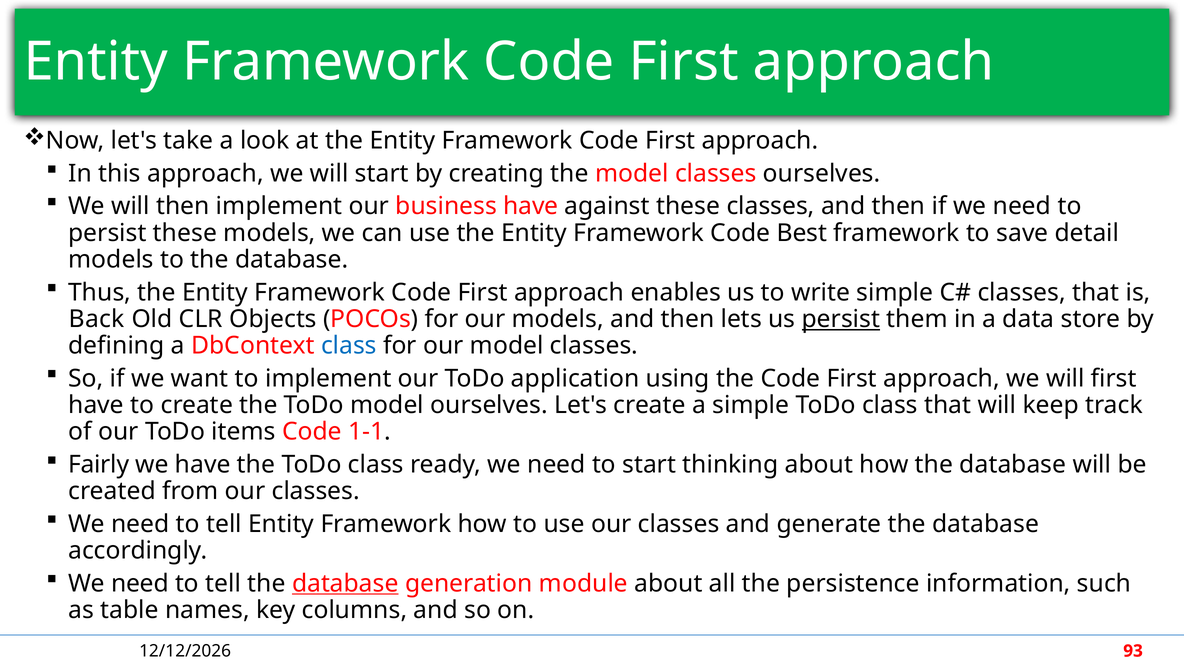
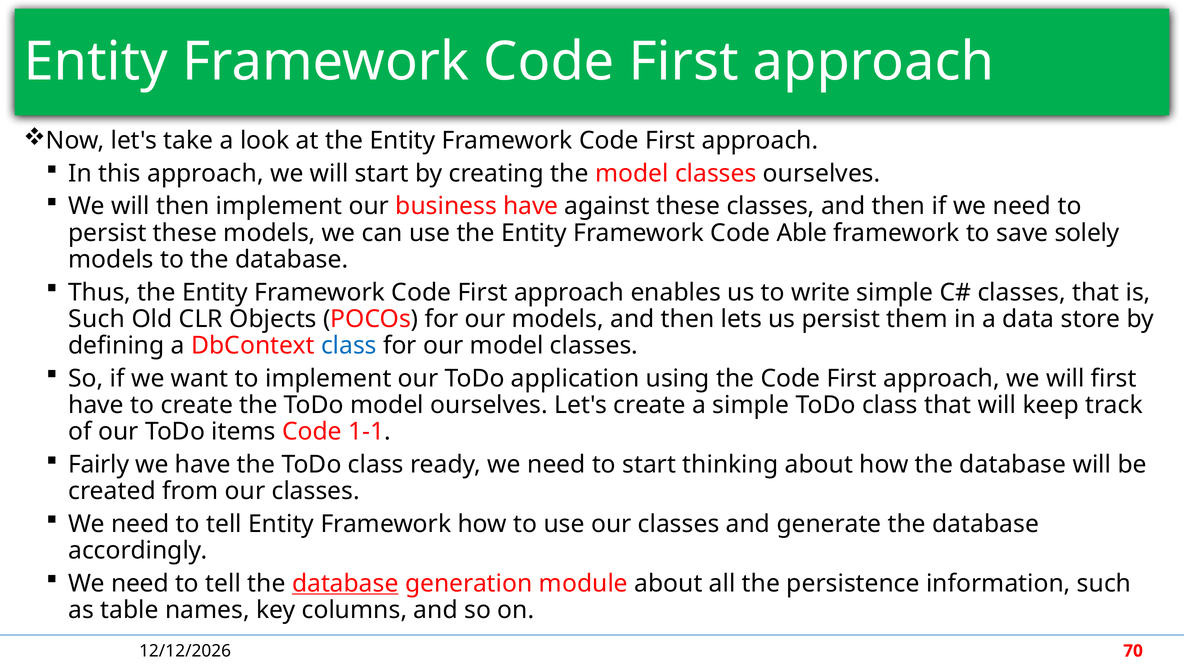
Best: Best -> Able
detail: detail -> solely
Back at (97, 319): Back -> Such
persist at (841, 319) underline: present -> none
93: 93 -> 70
